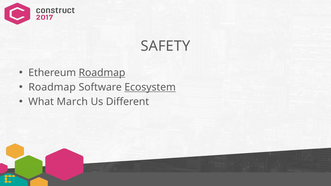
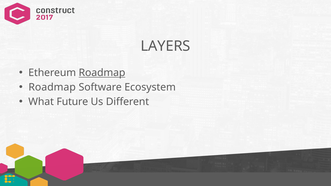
SAFETY: SAFETY -> LAYERS
Ecosystem underline: present -> none
March: March -> Future
